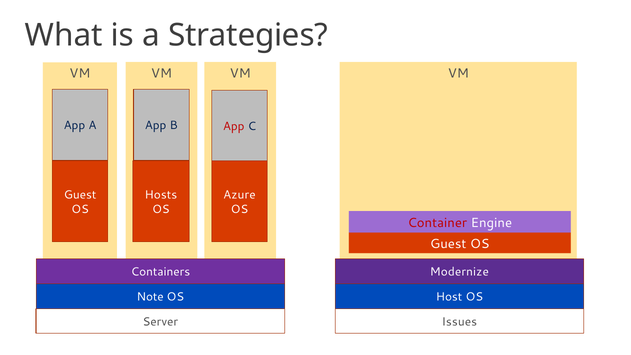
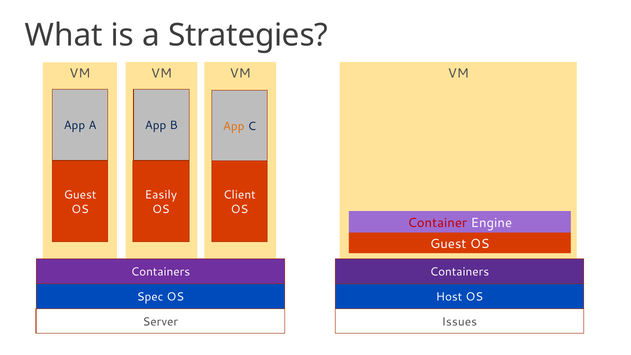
App at (234, 126) colour: red -> orange
Hosts: Hosts -> Easily
Azure: Azure -> Client
Modernize at (459, 272): Modernize -> Containers
Note: Note -> Spec
